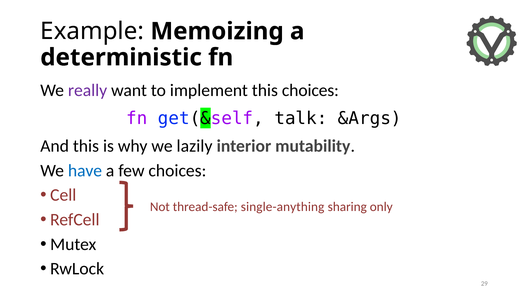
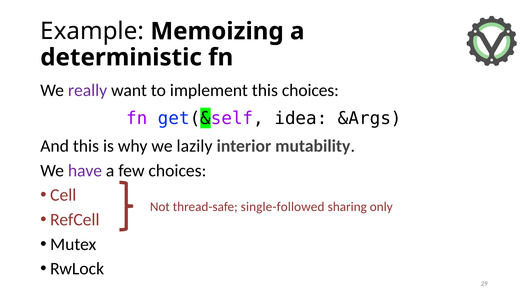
talk: talk -> idea
have colour: blue -> purple
single-anything: single-anything -> single-followed
